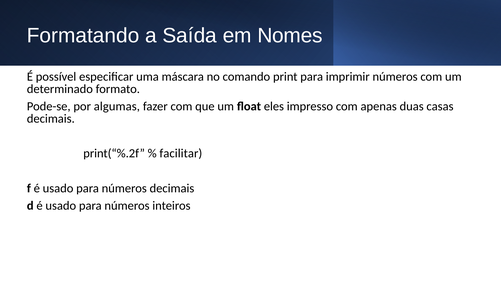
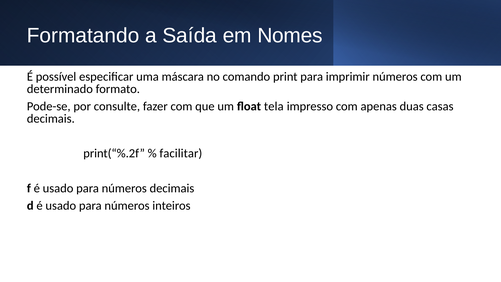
algumas: algumas -> consulte
eles: eles -> tela
